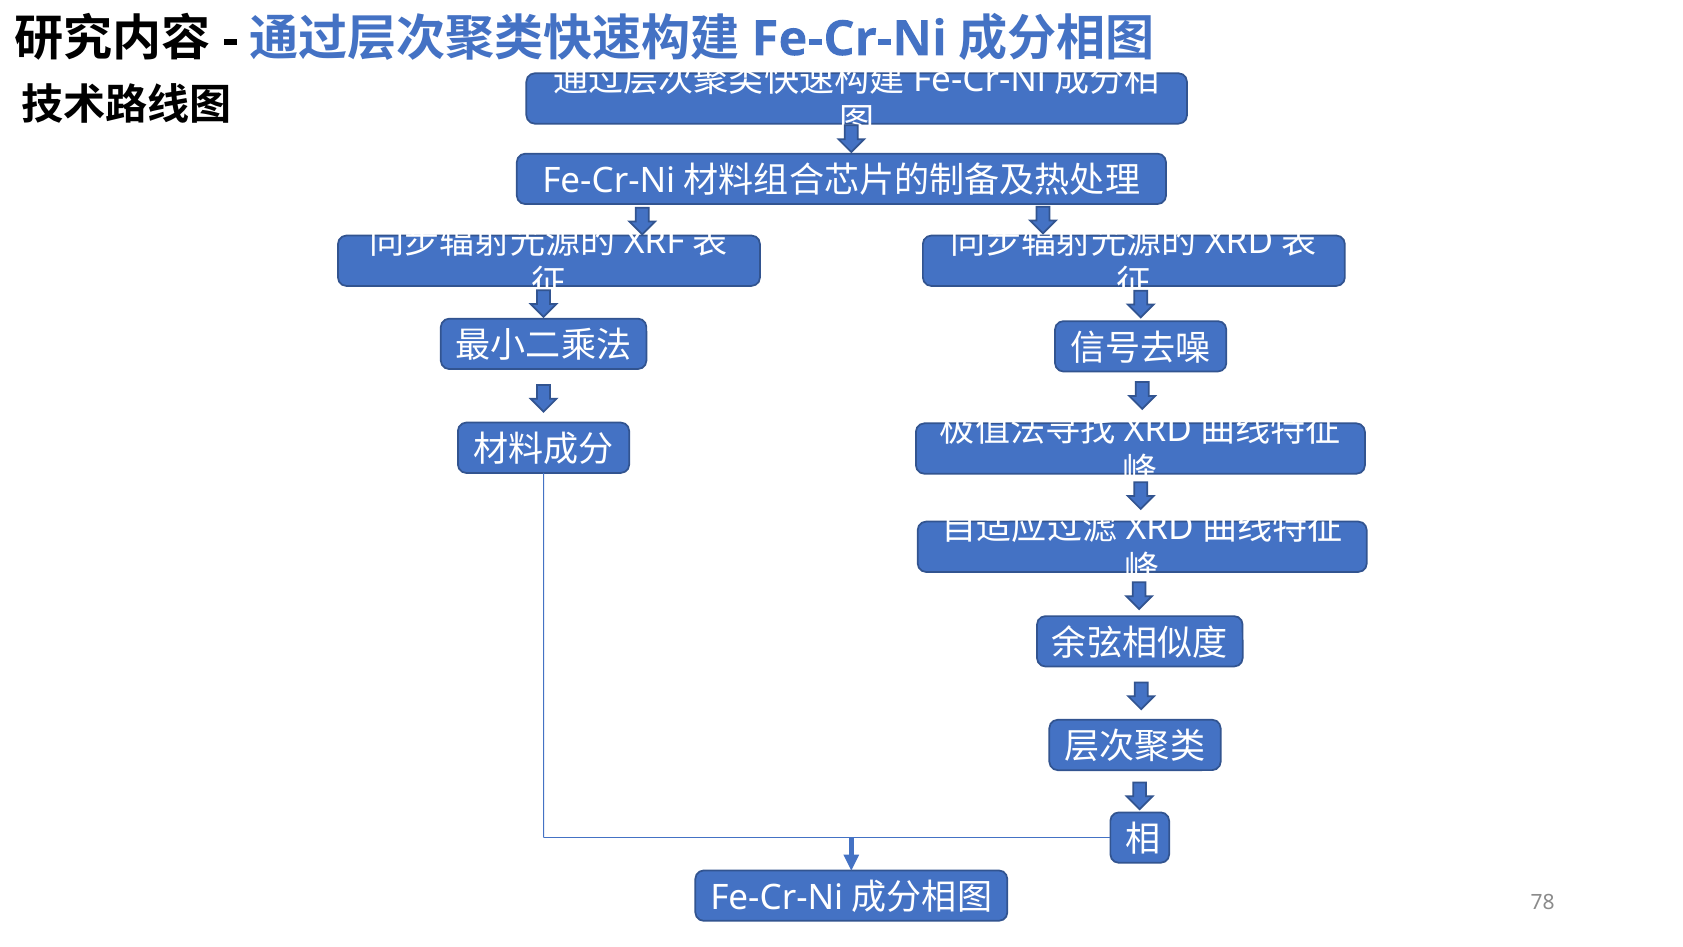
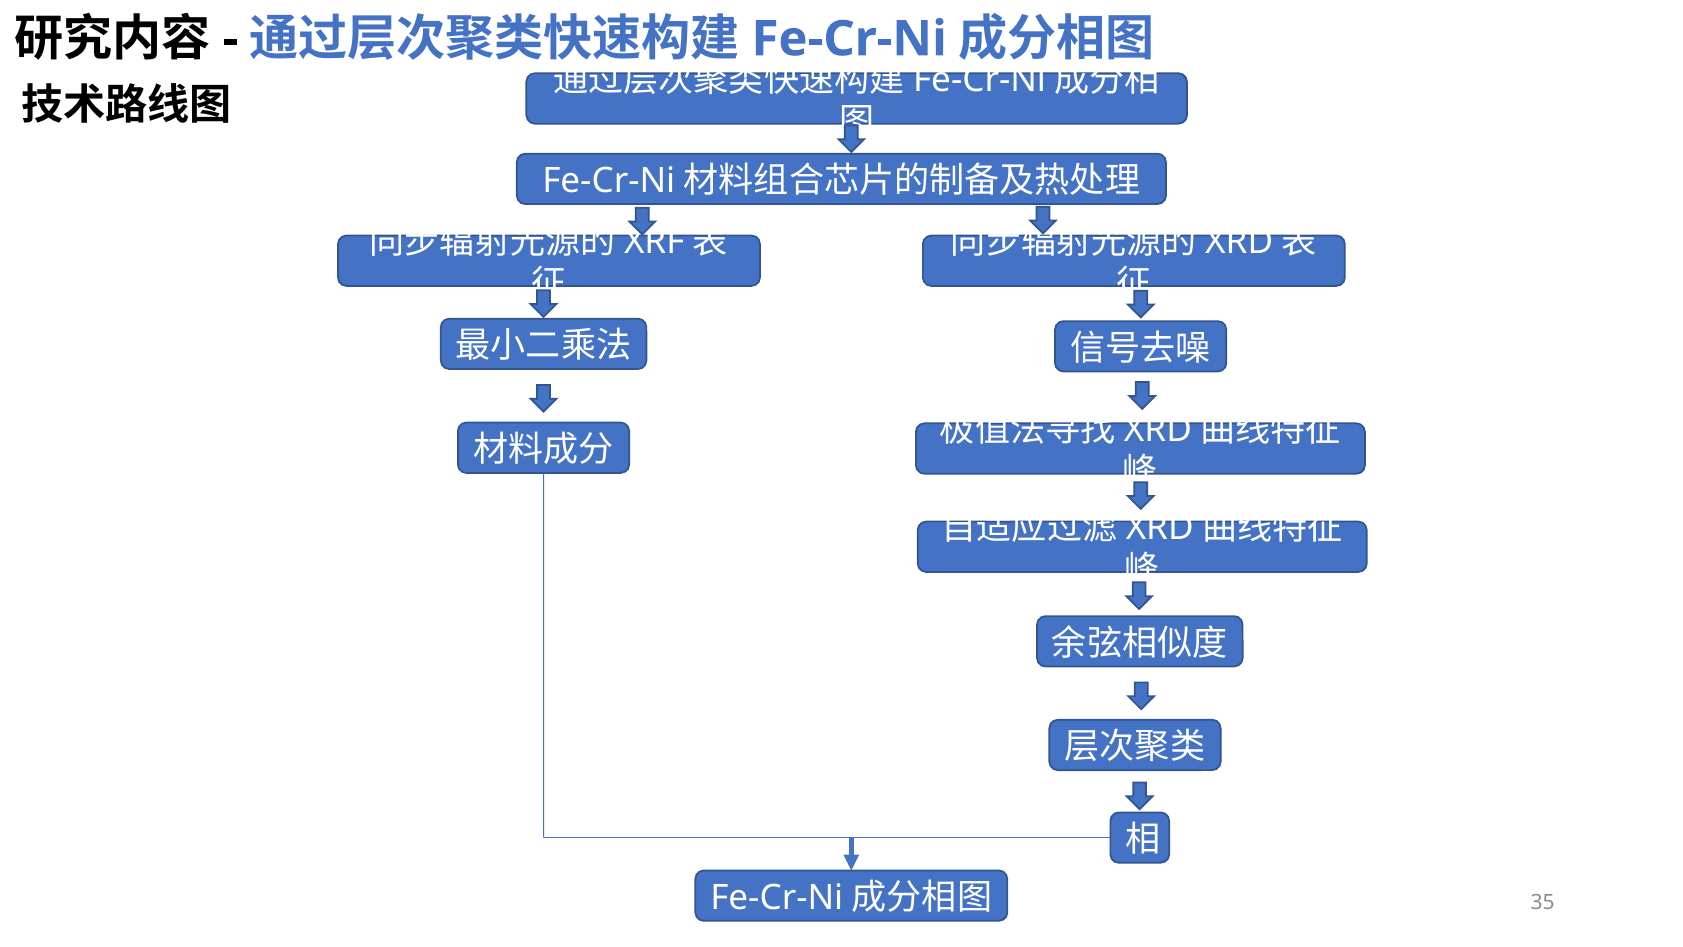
78: 78 -> 35
